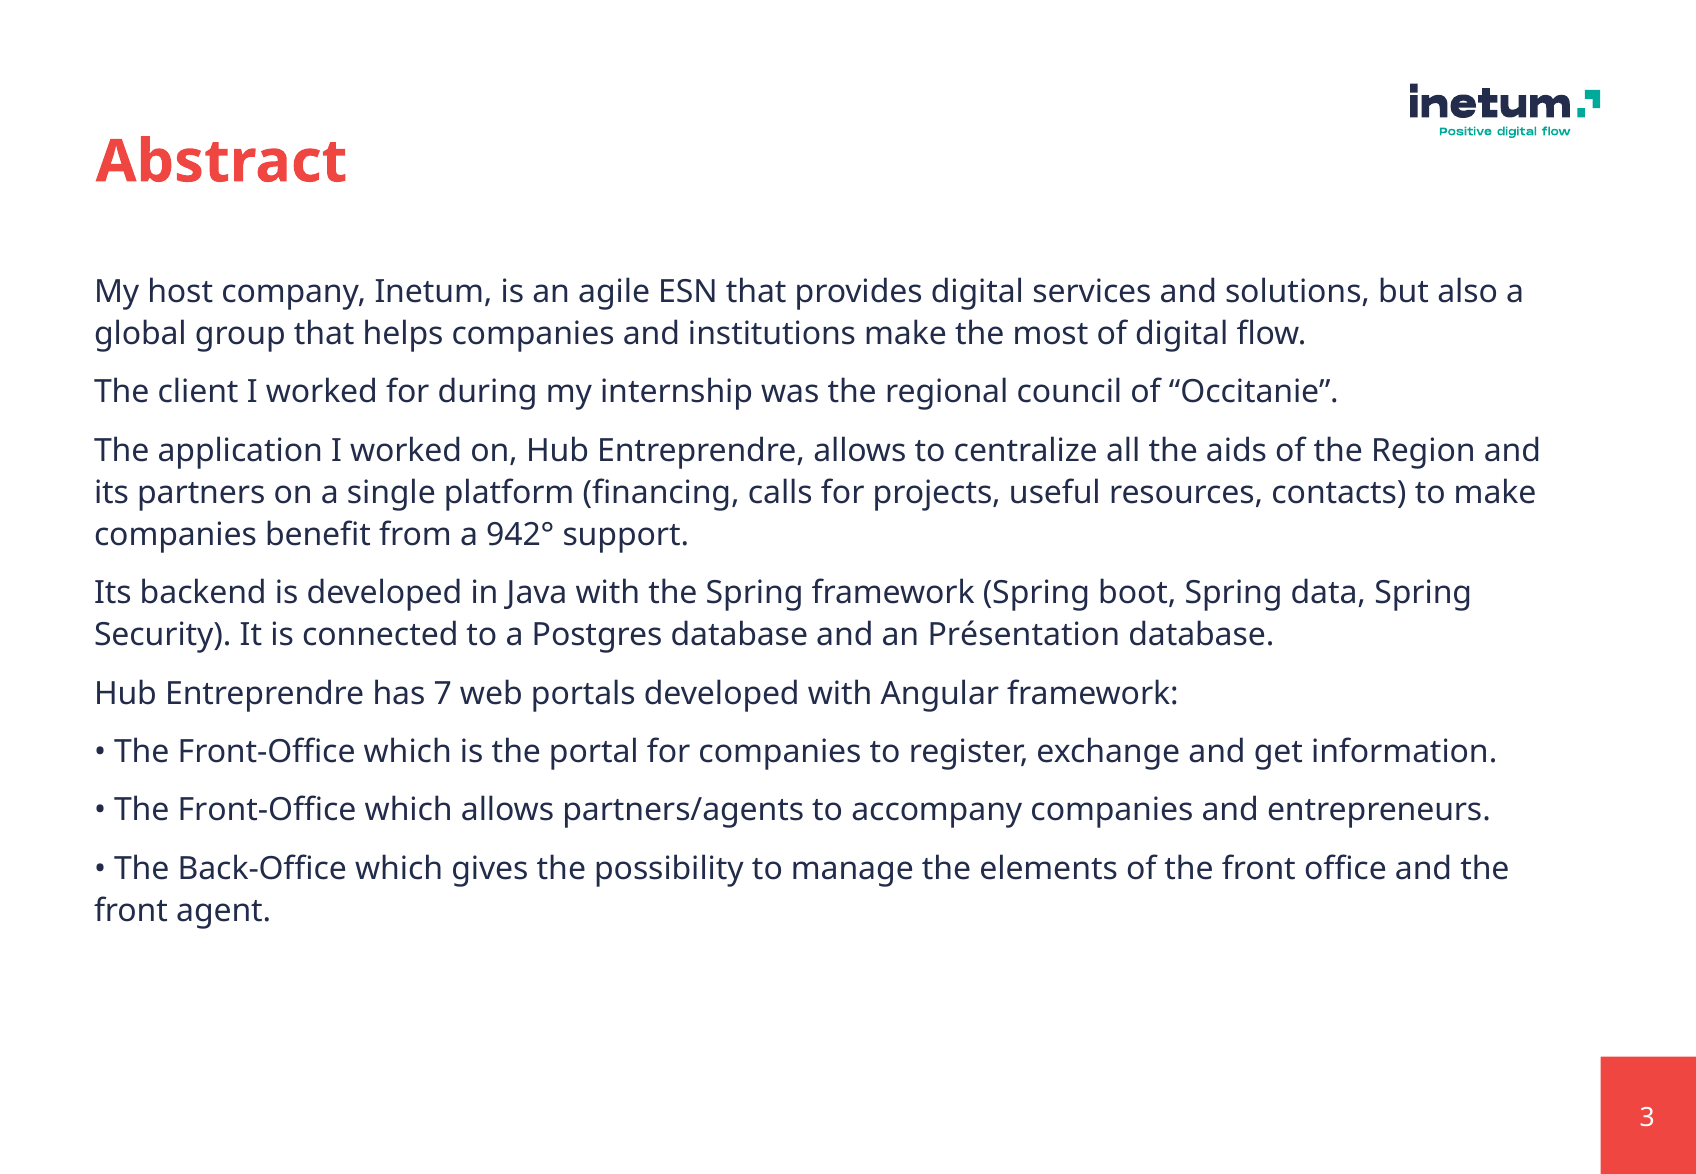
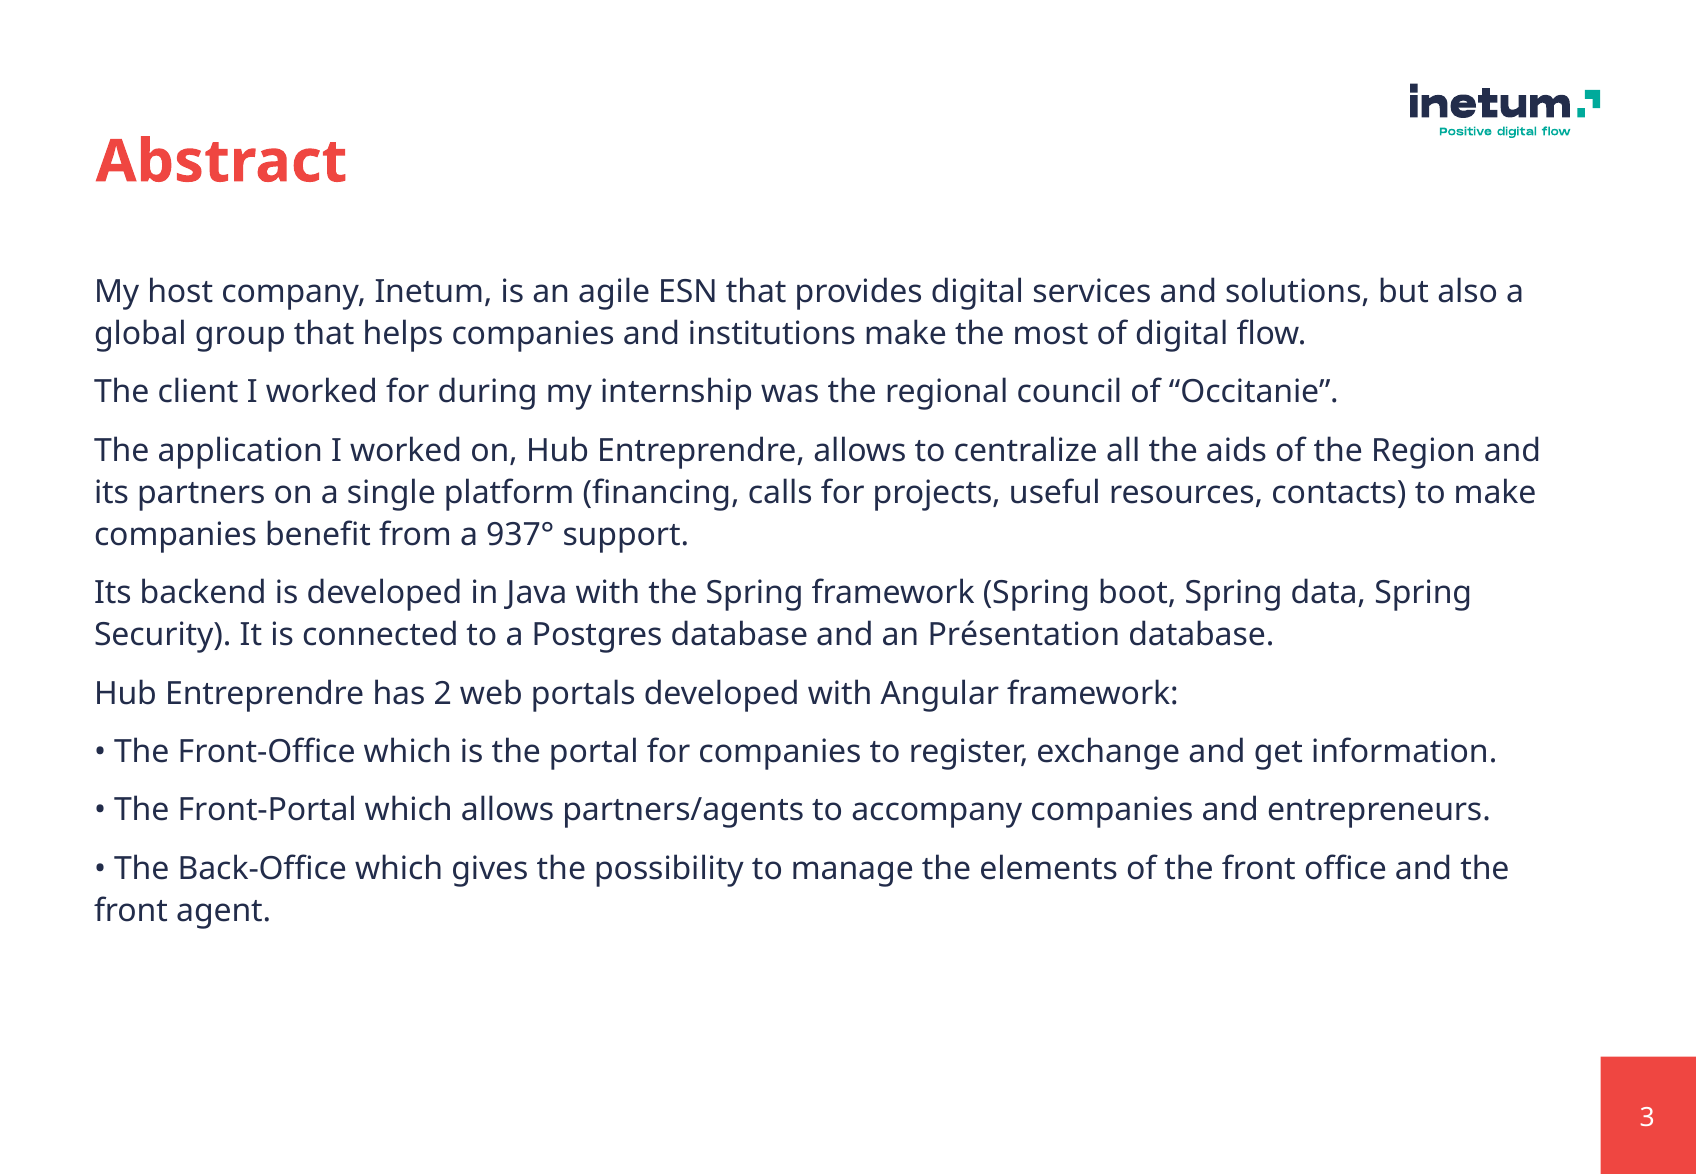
942°: 942° -> 937°
7: 7 -> 2
Front-Office at (267, 811): Front-Office -> Front-Portal
